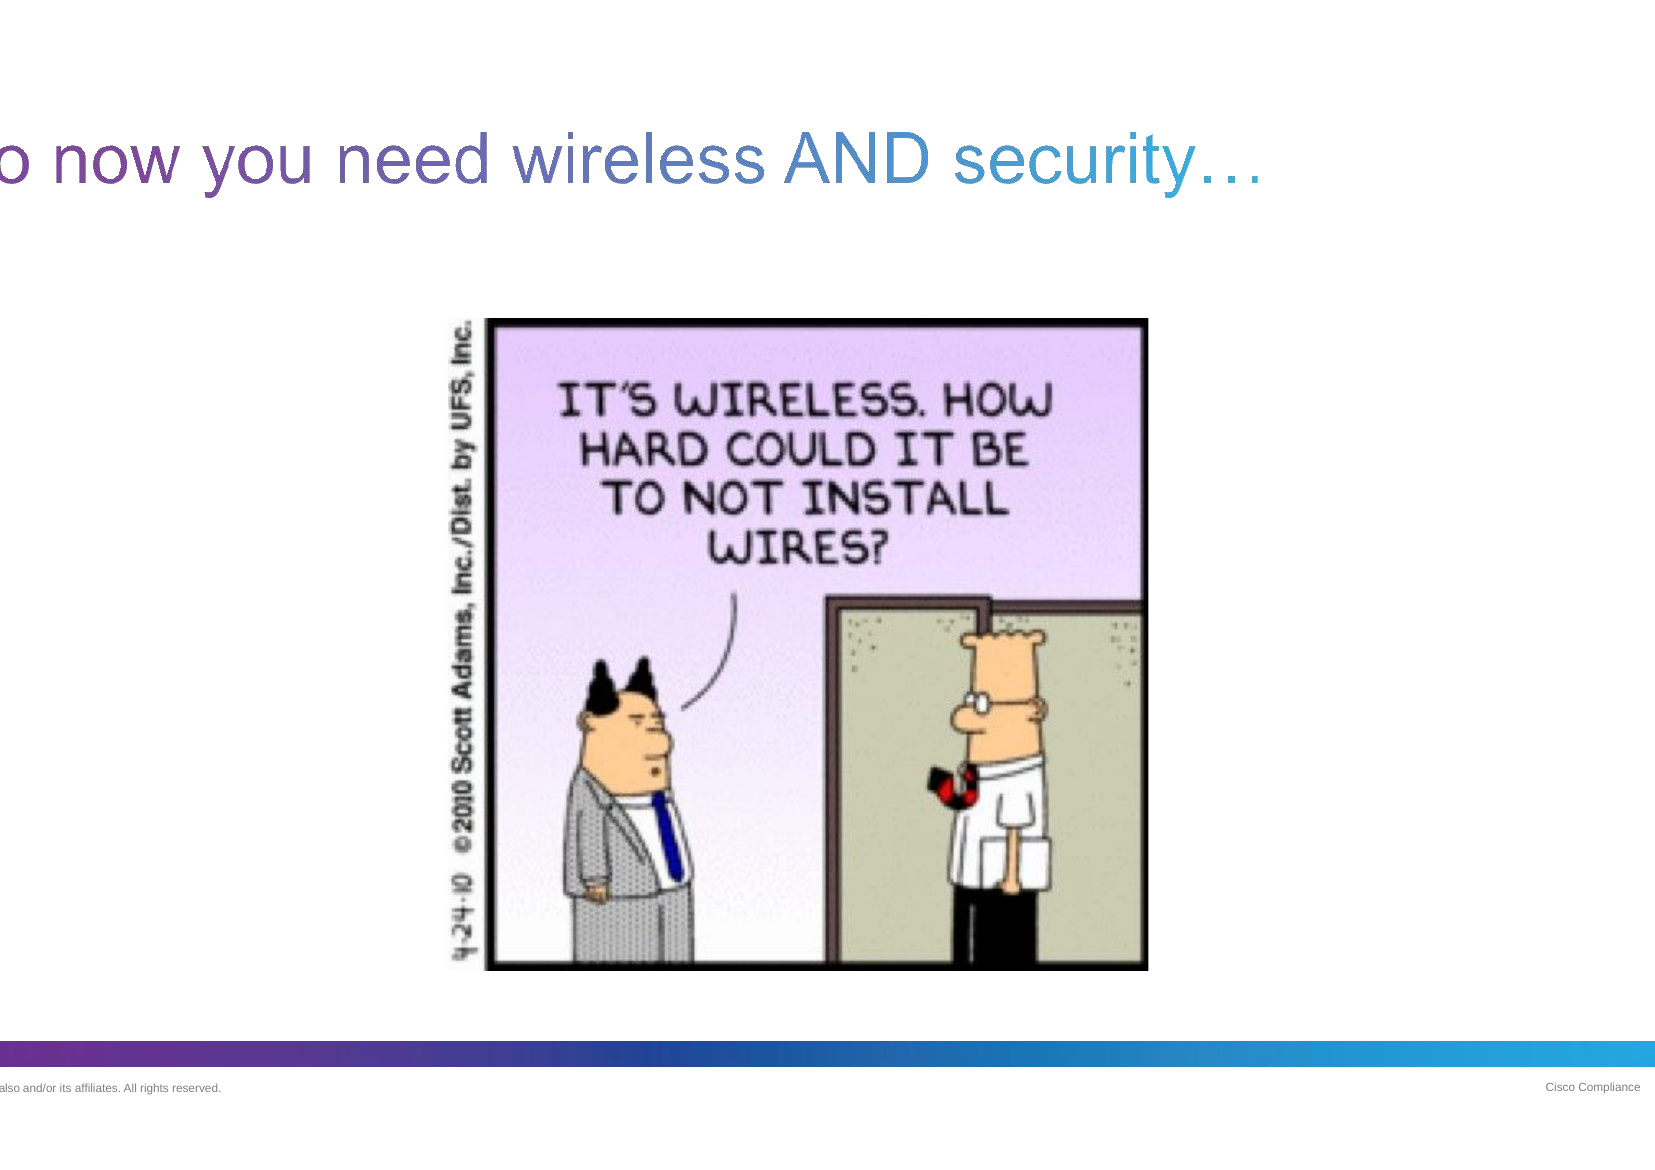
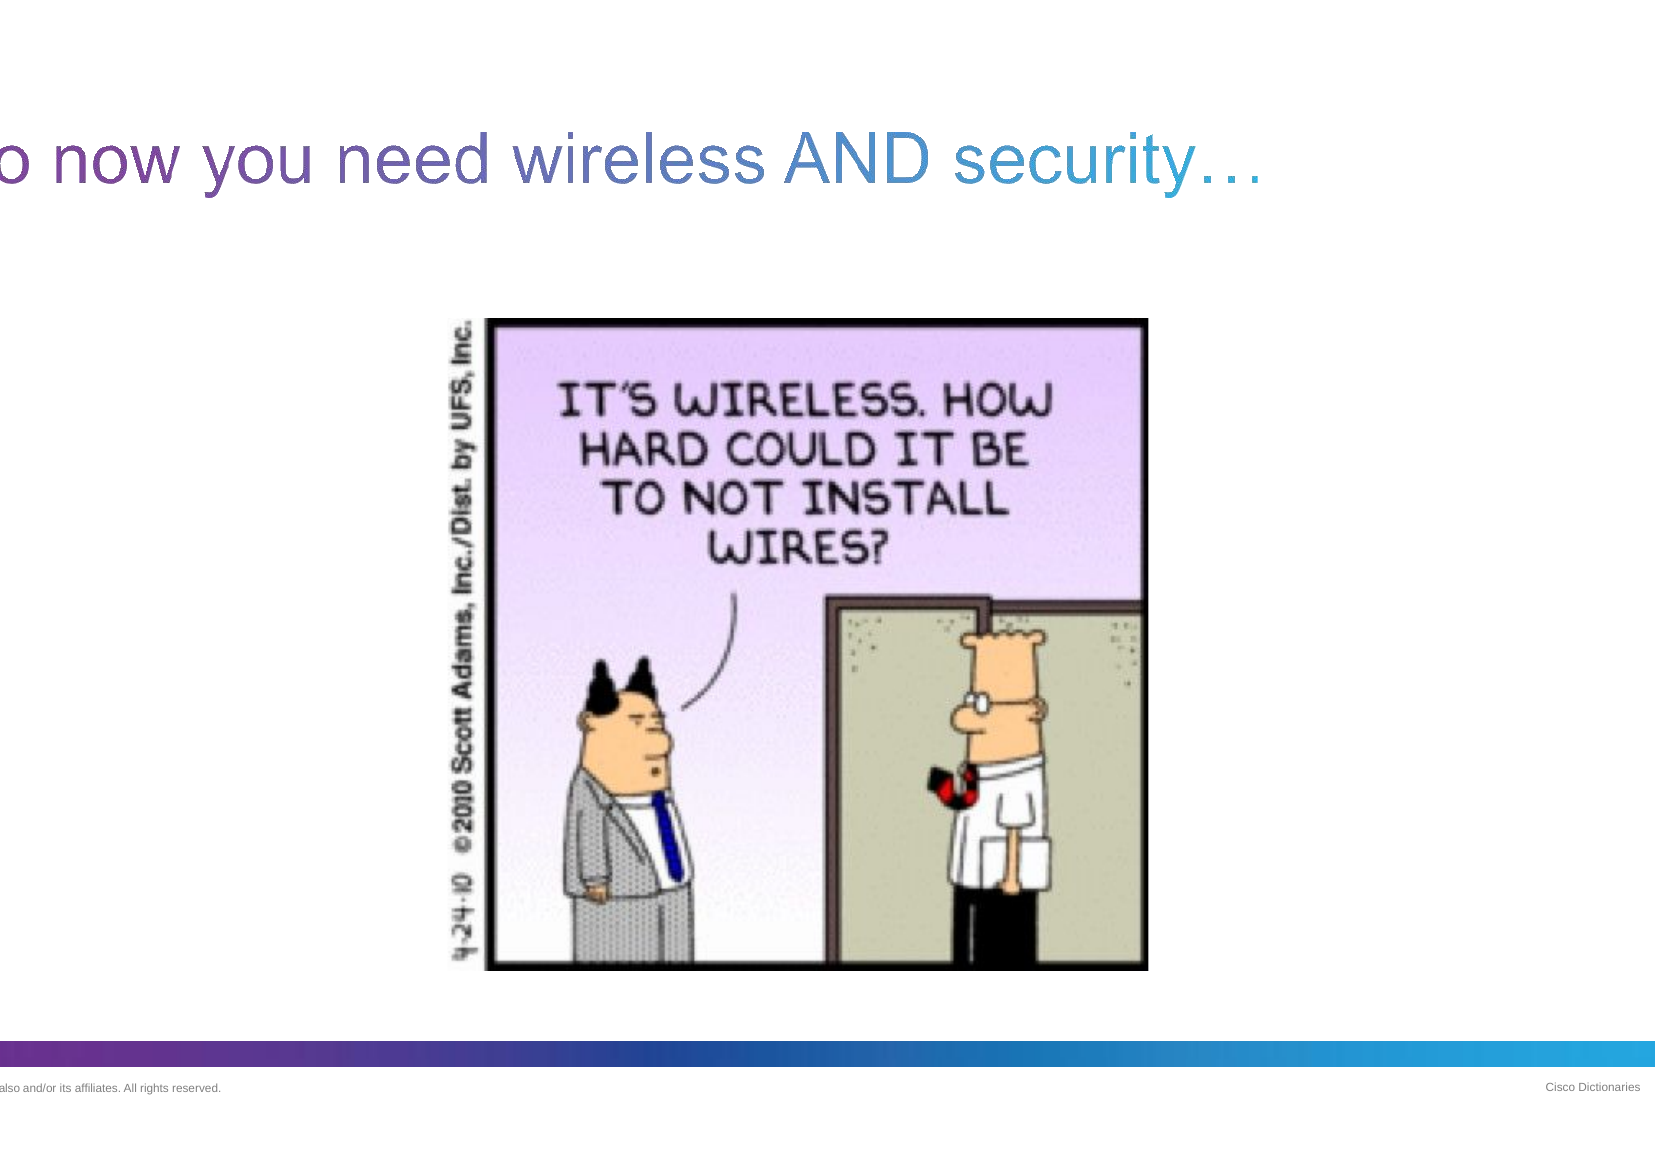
Compliance: Compliance -> Dictionaries
